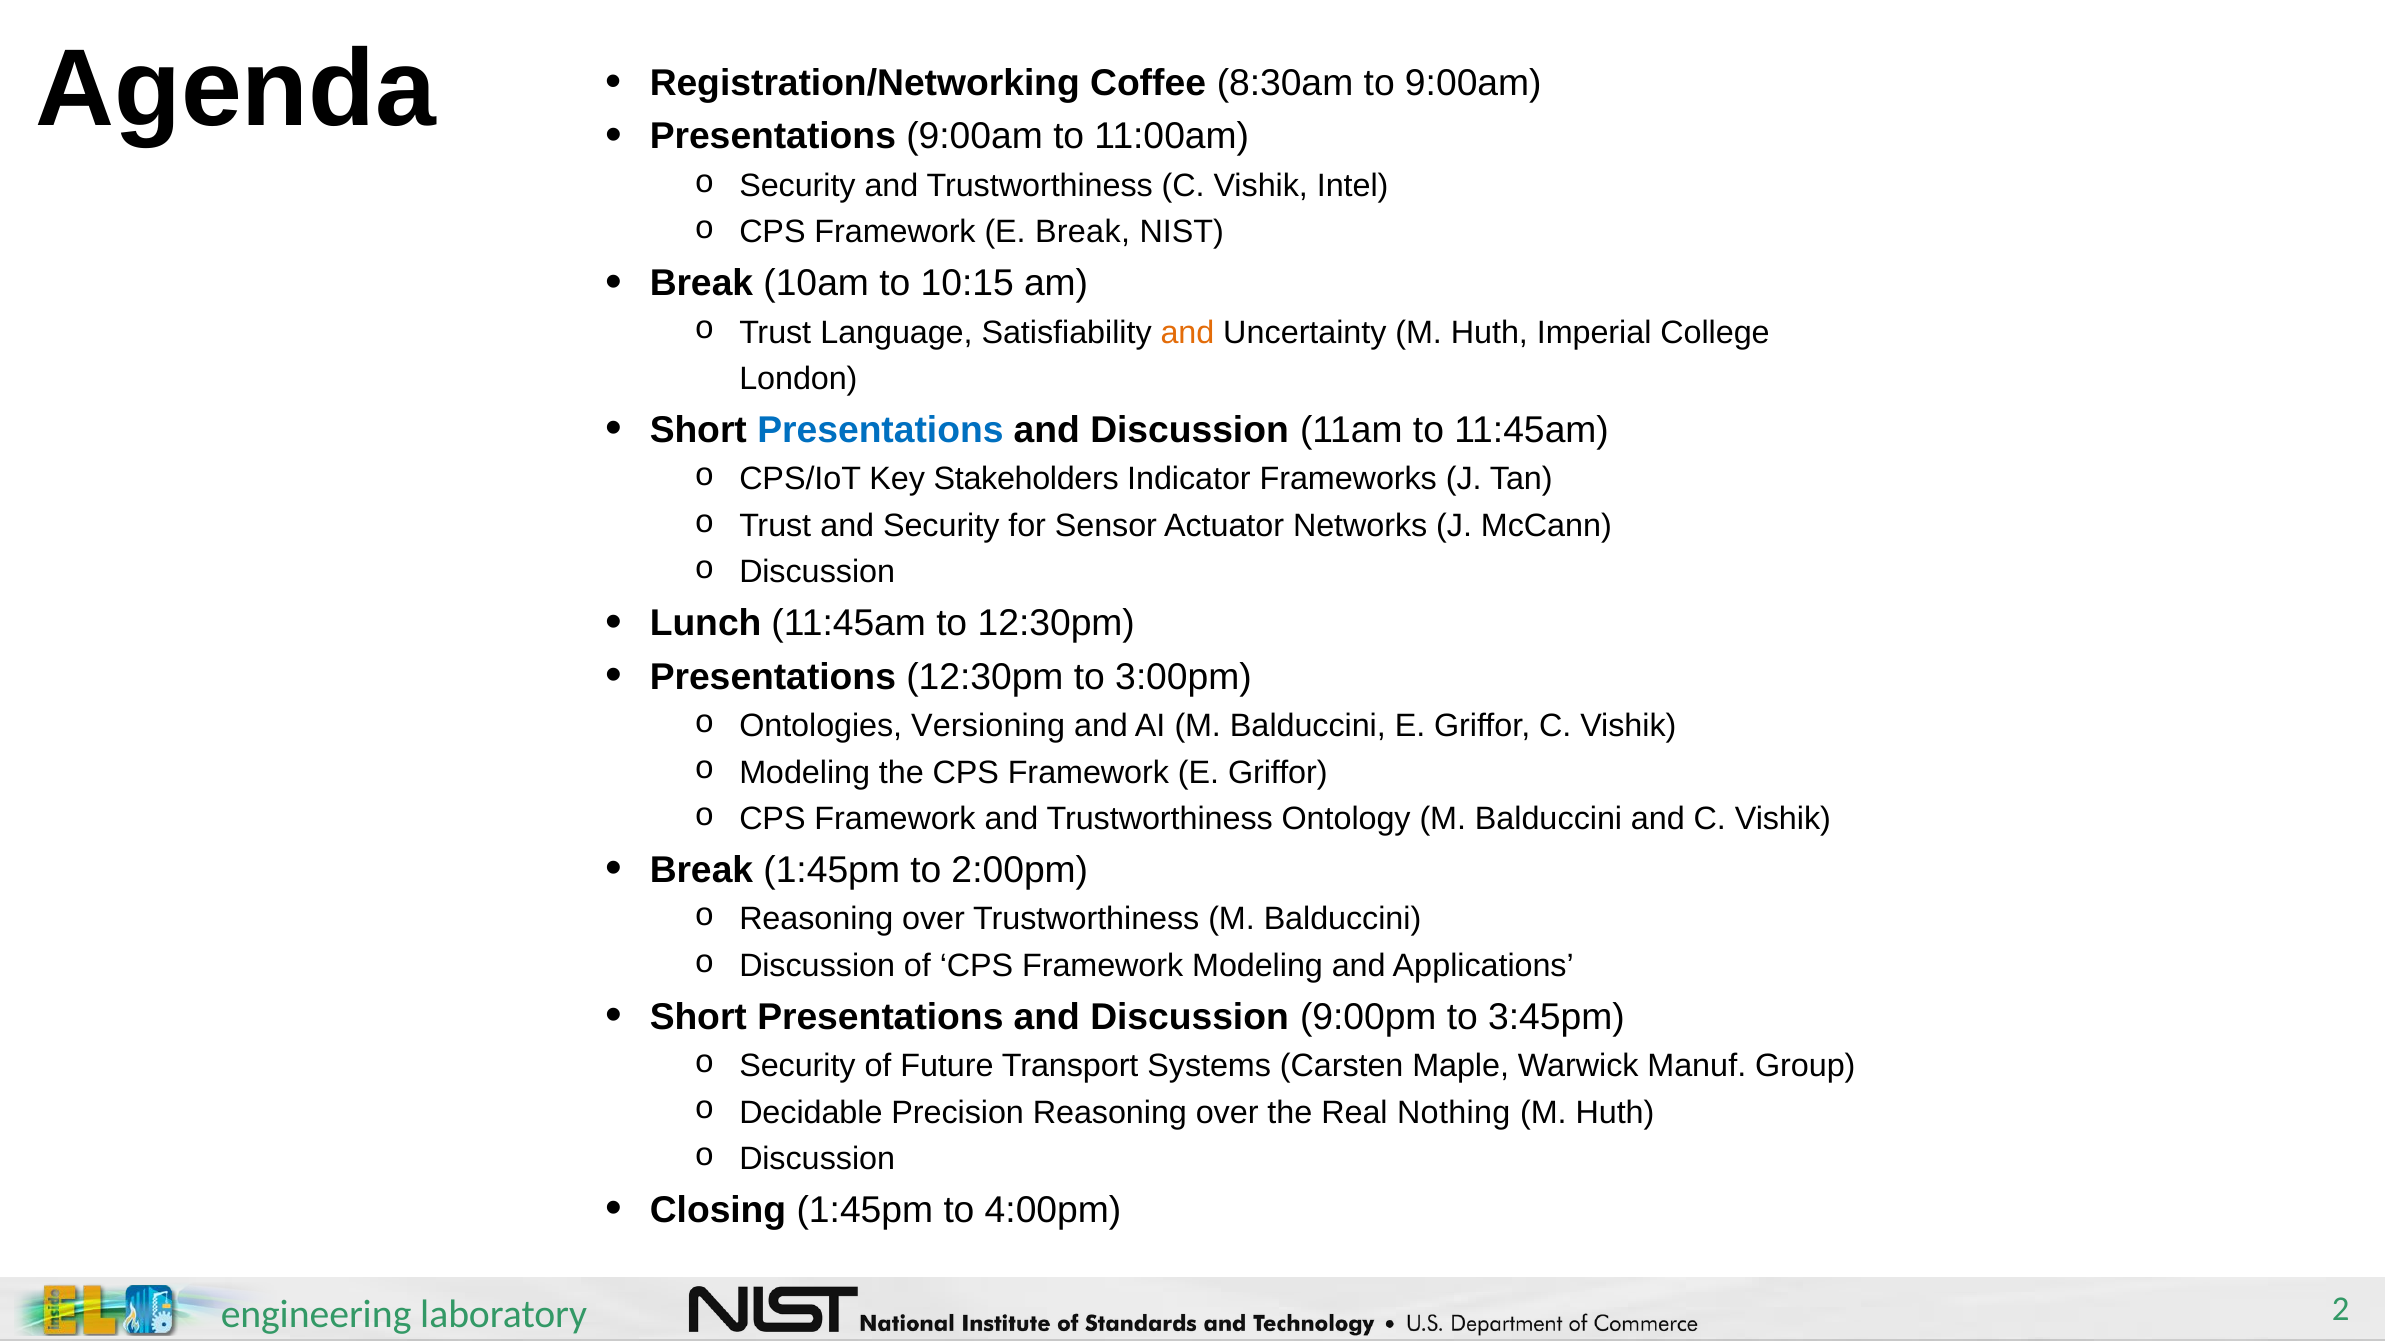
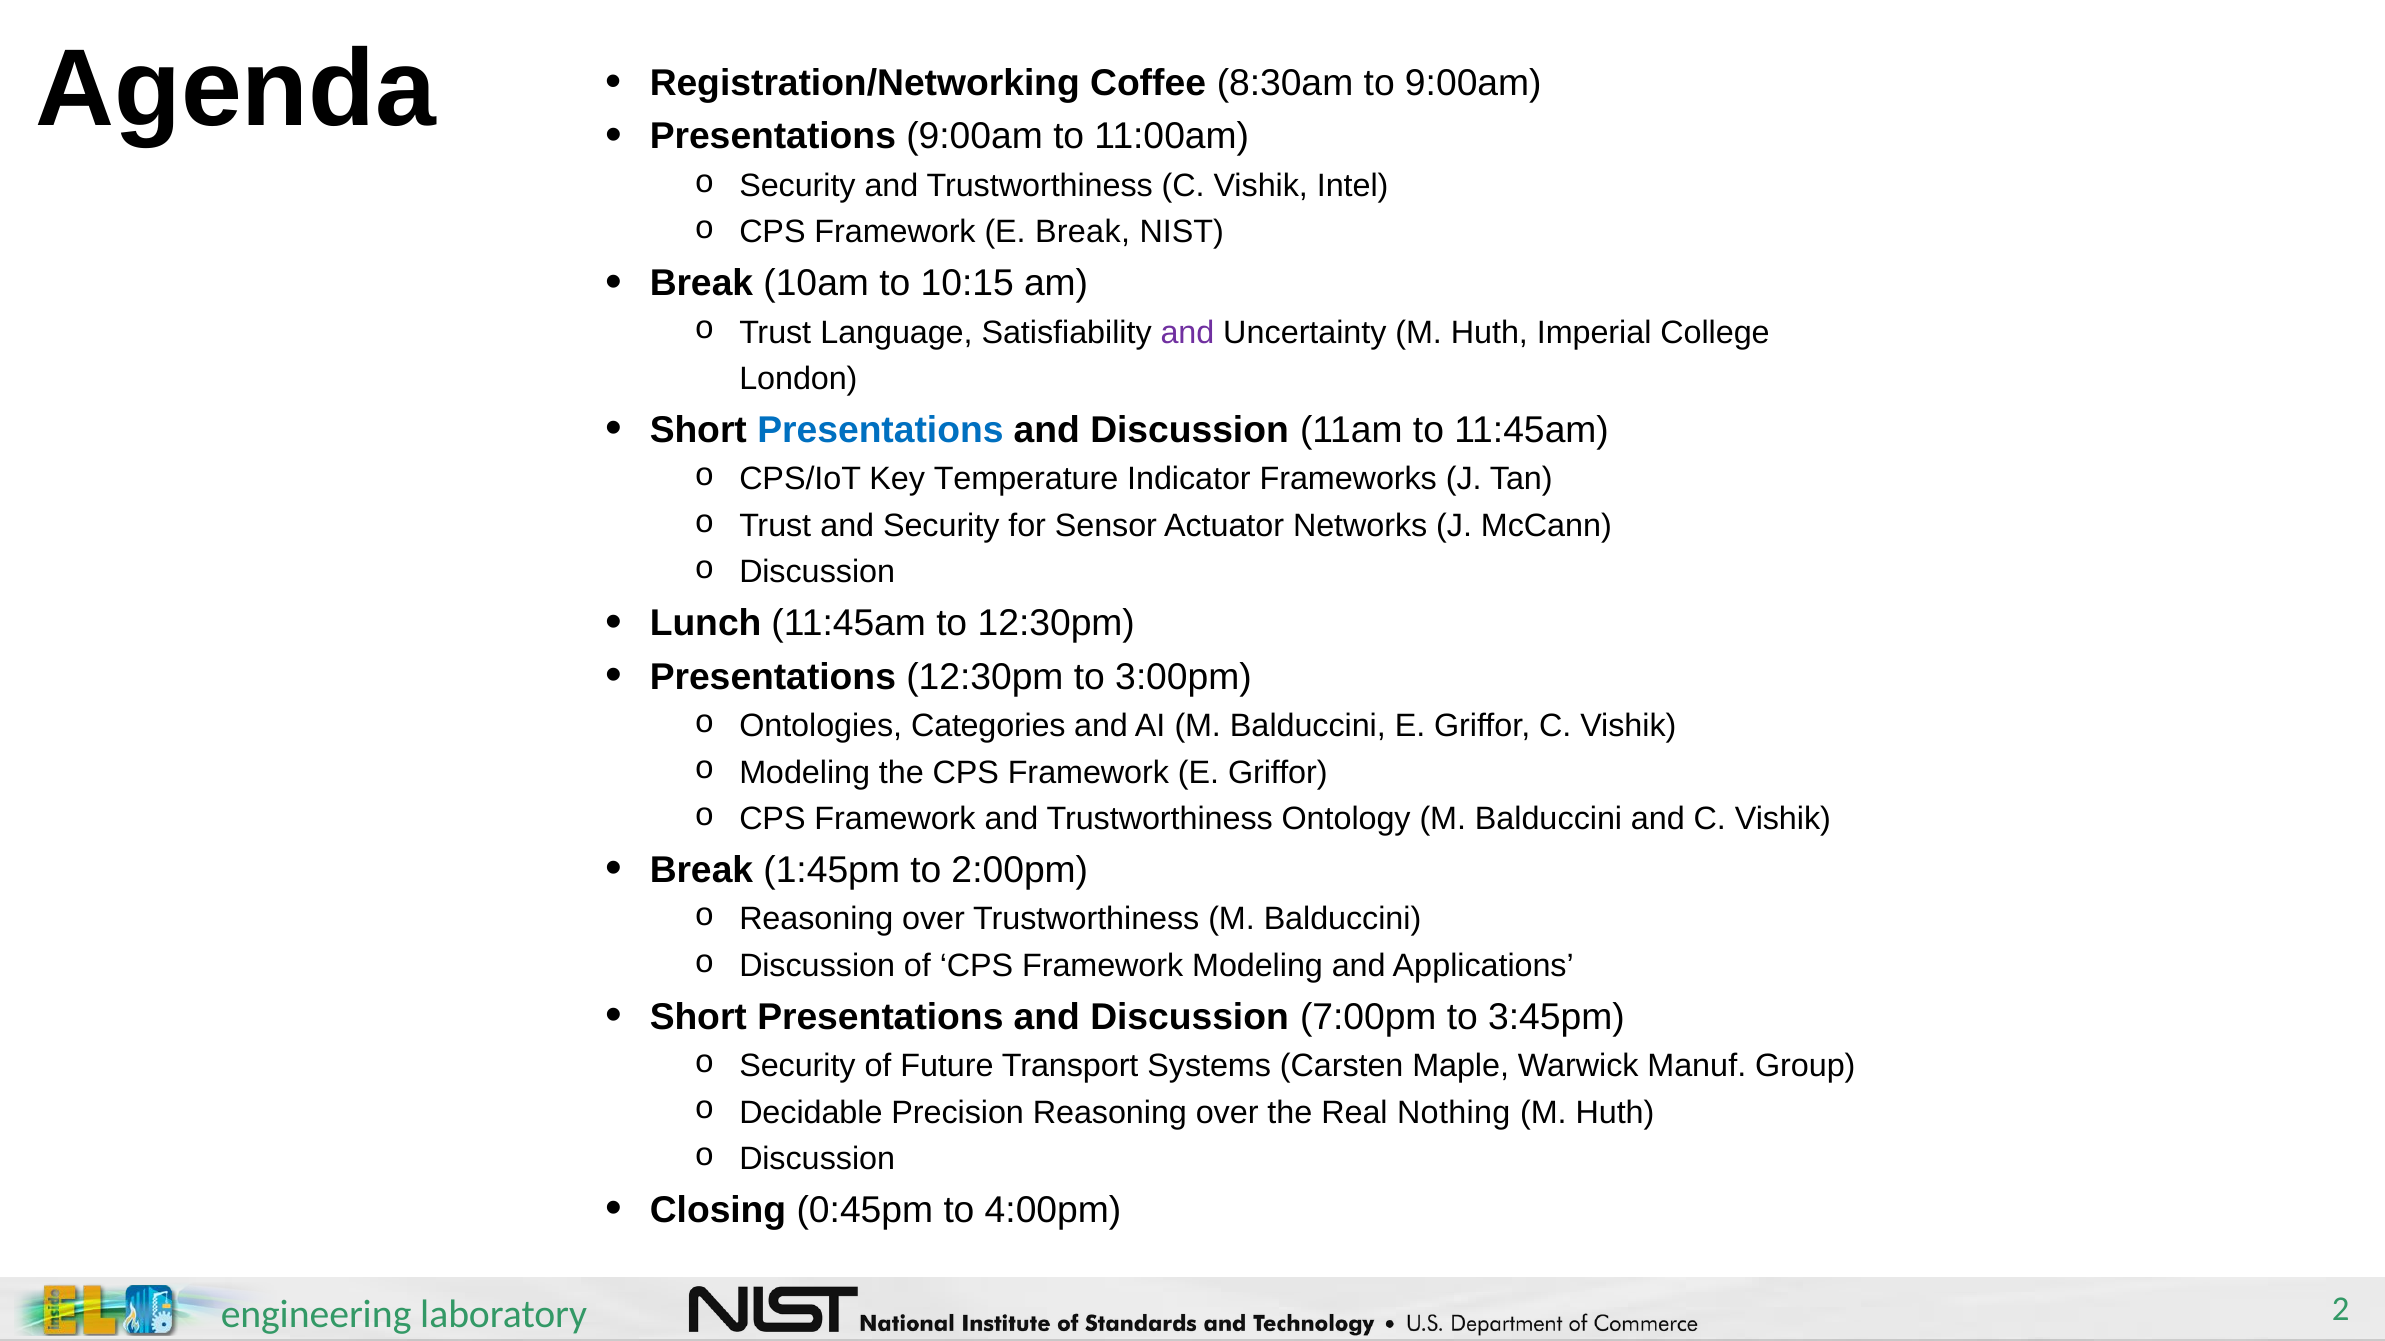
and at (1187, 333) colour: orange -> purple
Stakeholders: Stakeholders -> Temperature
Versioning: Versioning -> Categories
9:00pm: 9:00pm -> 7:00pm
Closing 1:45pm: 1:45pm -> 0:45pm
